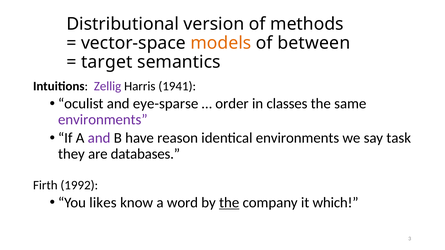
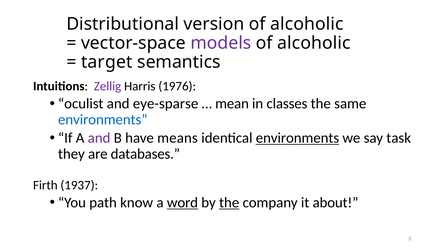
methods at (307, 24): methods -> alcoholic
models colour: orange -> purple
between at (314, 43): between -> alcoholic
1941: 1941 -> 1976
order: order -> mean
environments at (103, 120) colour: purple -> blue
reason: reason -> means
environments at (297, 138) underline: none -> present
1992: 1992 -> 1937
likes: likes -> path
word underline: none -> present
which: which -> about
